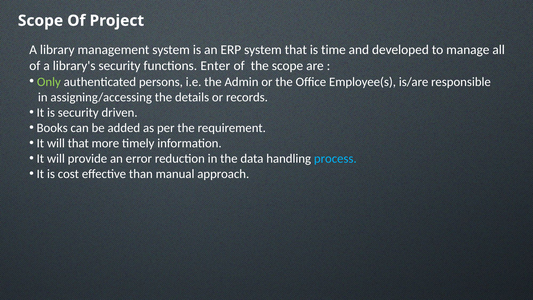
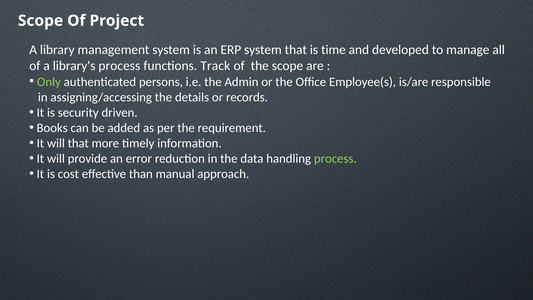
library's security: security -> process
Enter: Enter -> Track
process at (335, 158) colour: light blue -> light green
